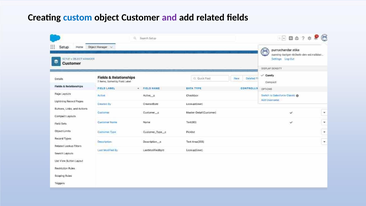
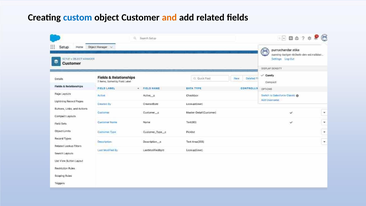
and colour: purple -> orange
